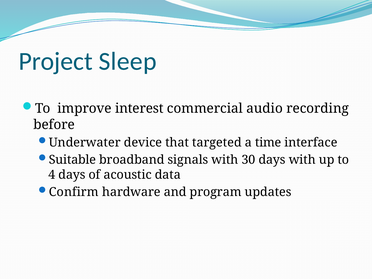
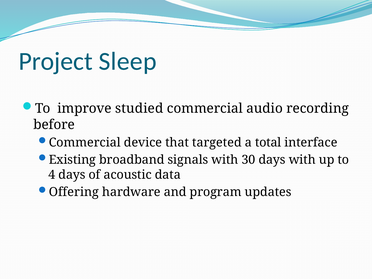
interest: interest -> studied
Underwater at (85, 142): Underwater -> Commercial
time: time -> total
Suitable: Suitable -> Existing
Confirm: Confirm -> Offering
